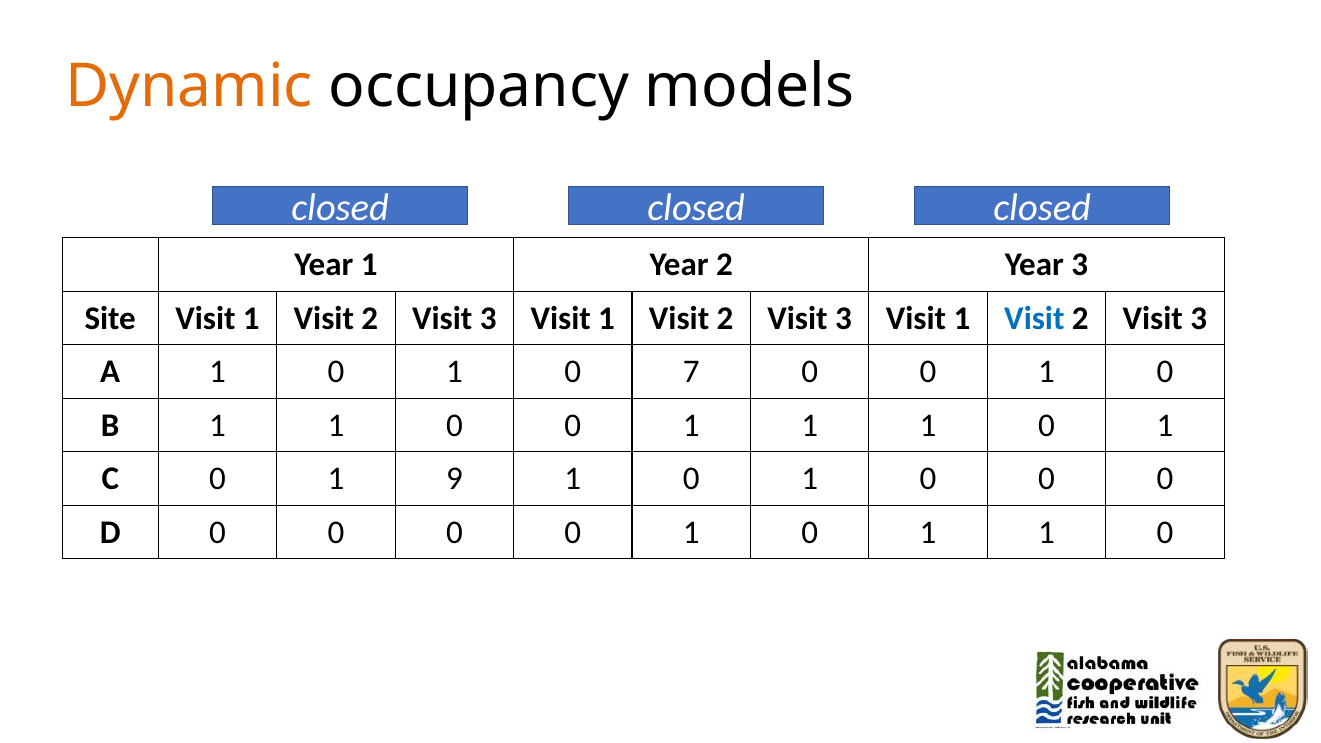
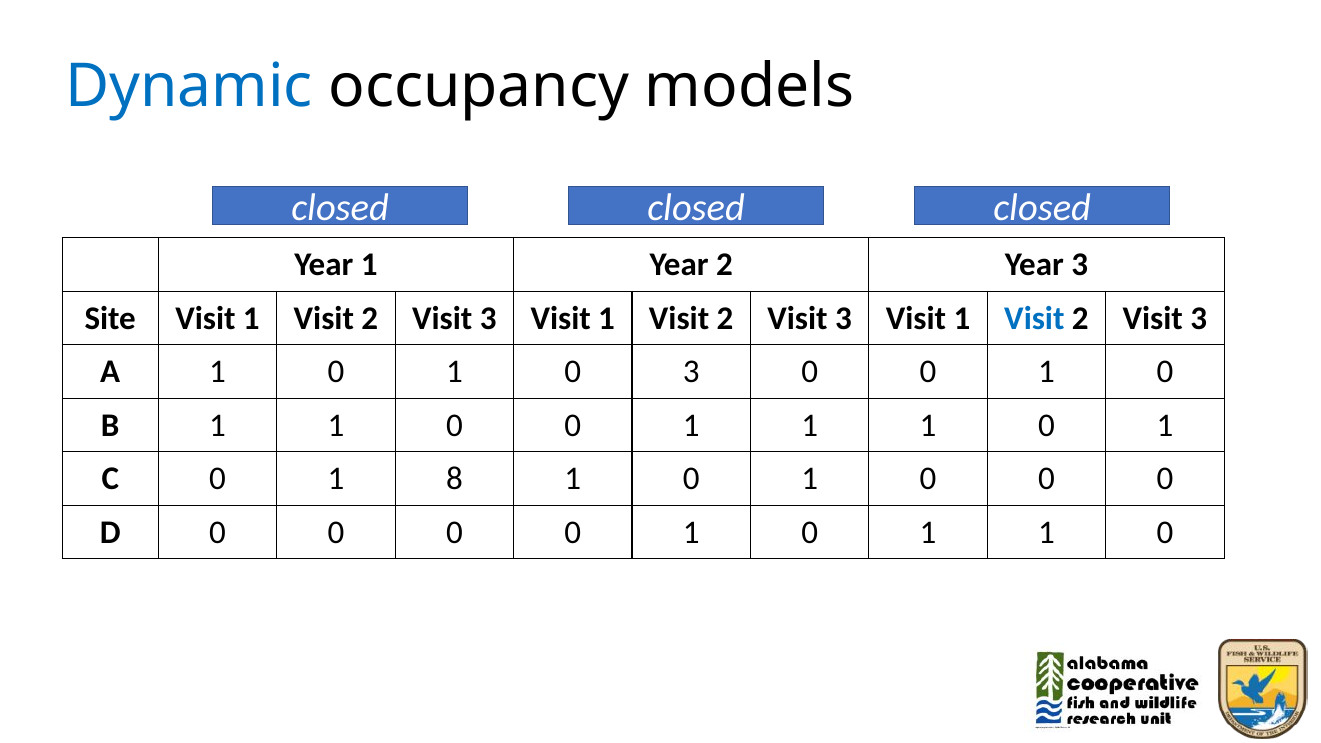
Dynamic colour: orange -> blue
0 7: 7 -> 3
9: 9 -> 8
